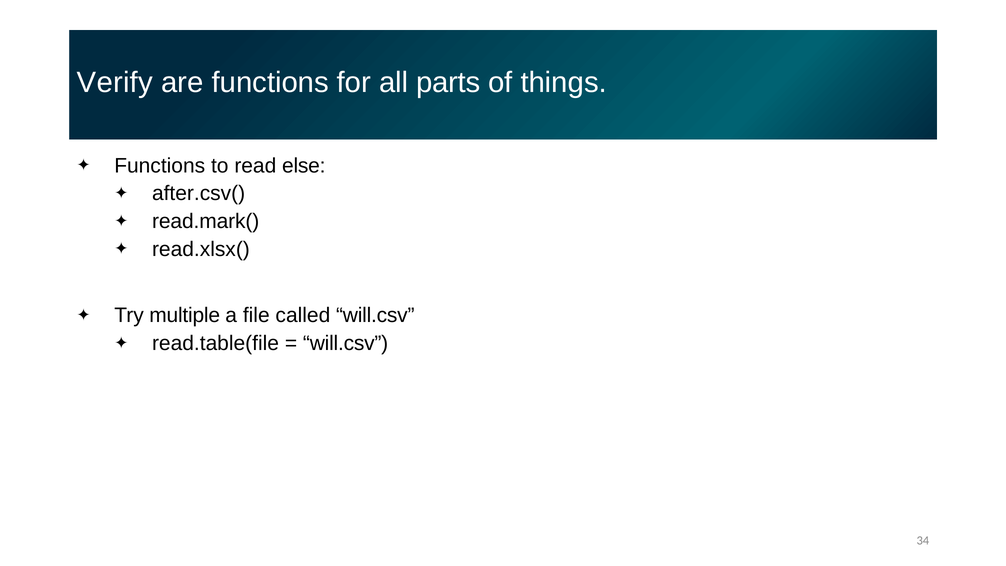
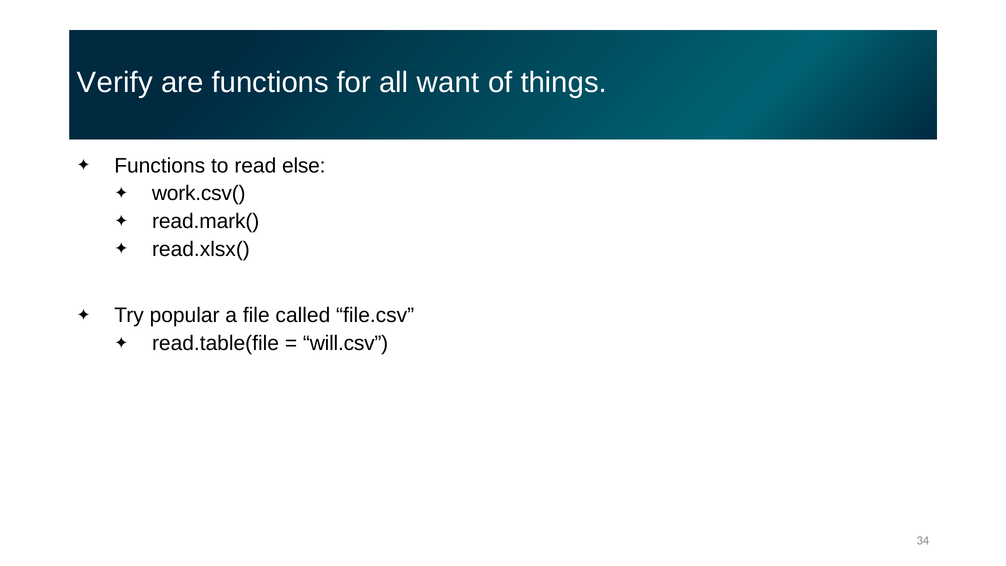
parts: parts -> want
after.csv(: after.csv( -> work.csv(
multiple: multiple -> popular
called will.csv: will.csv -> file.csv
